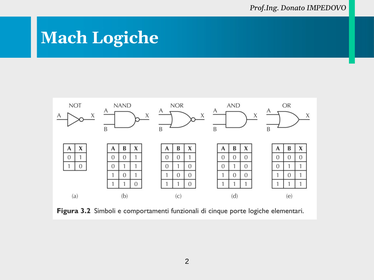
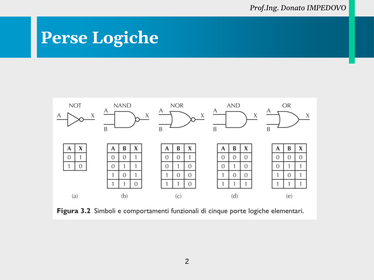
Mach: Mach -> Perse
